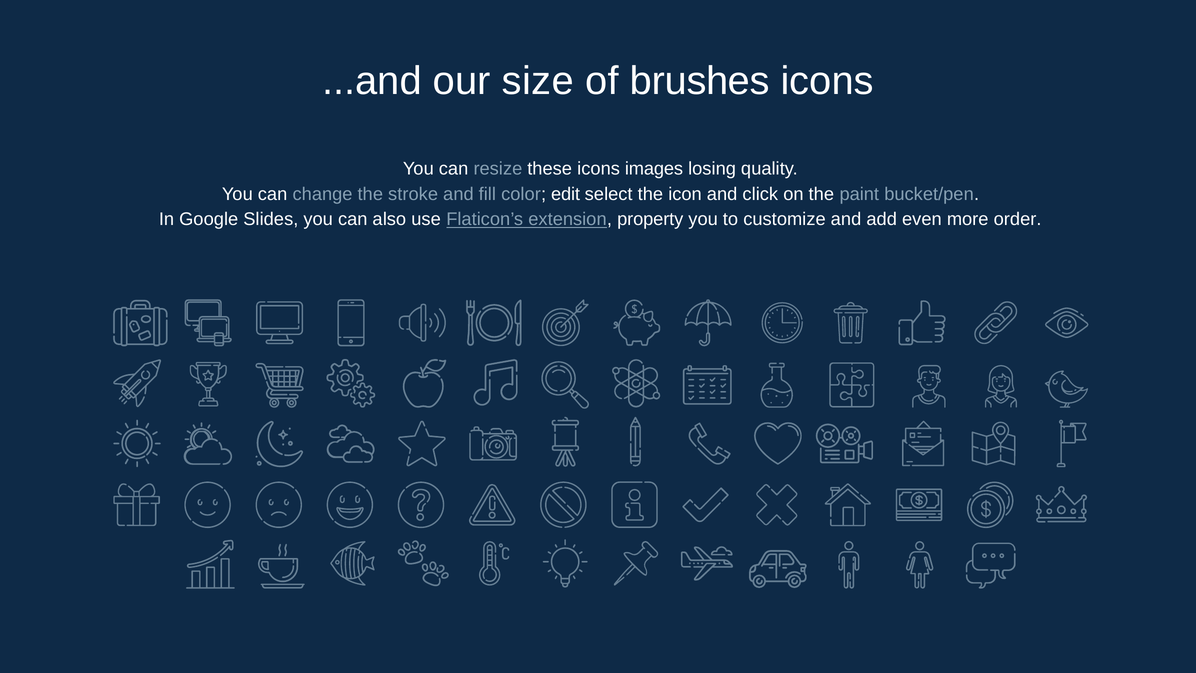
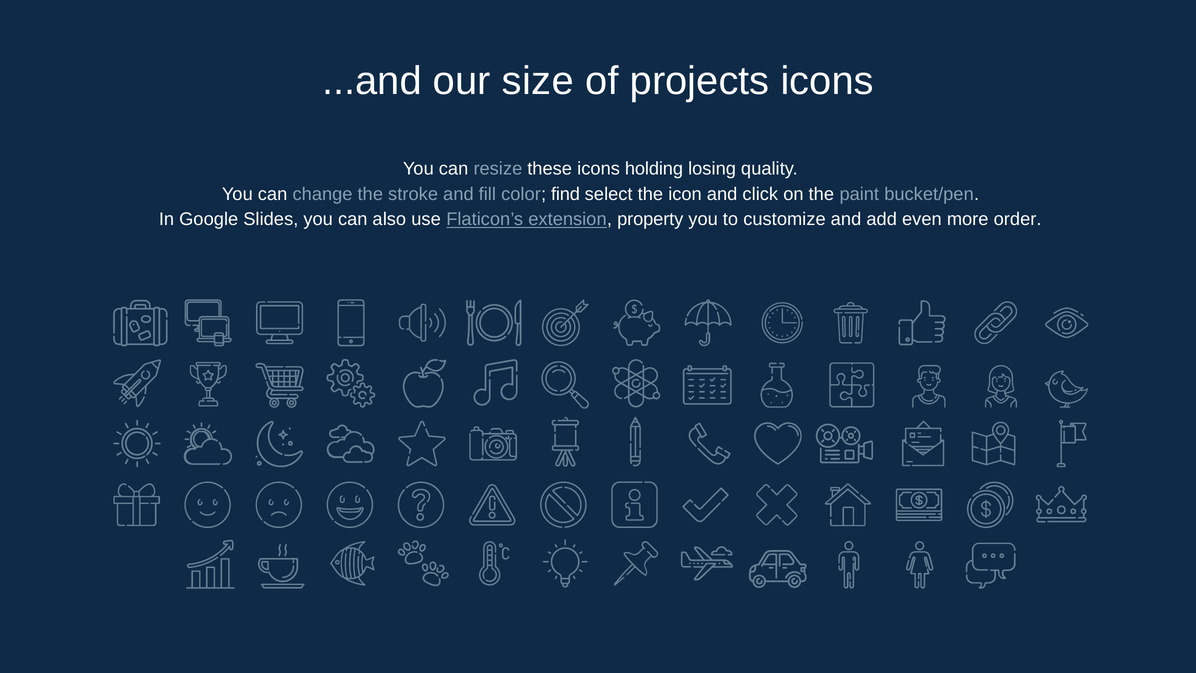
brushes: brushes -> projects
images: images -> holding
edit: edit -> find
